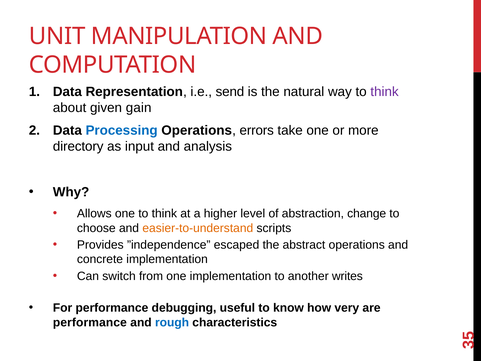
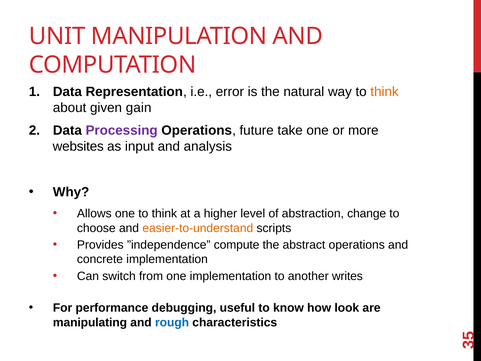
send: send -> error
think at (385, 92) colour: purple -> orange
Processing colour: blue -> purple
errors: errors -> future
directory: directory -> websites
escaped: escaped -> compute
very: very -> look
performance at (90, 322): performance -> manipulating
